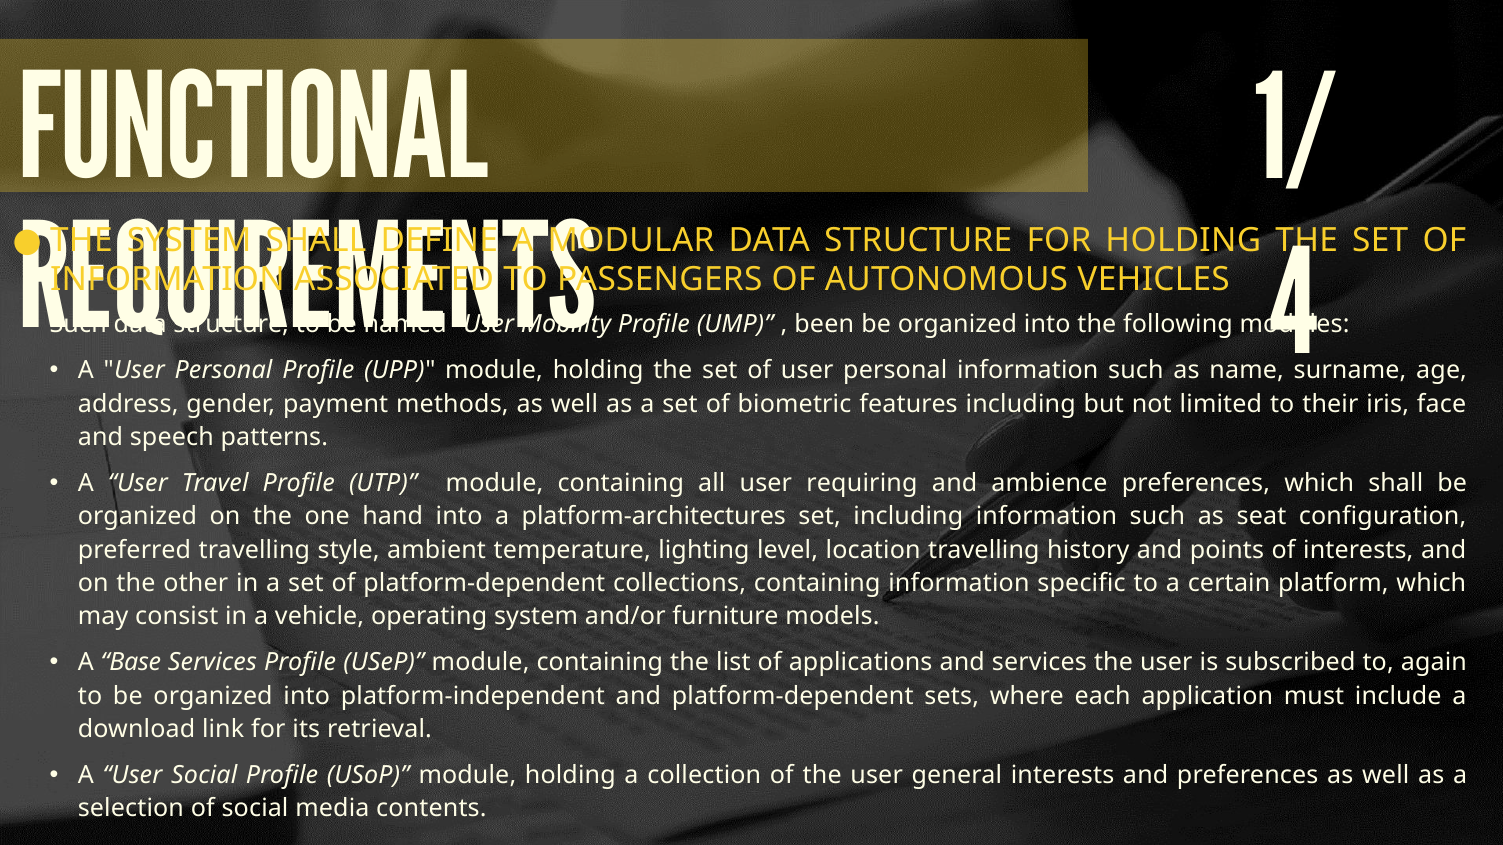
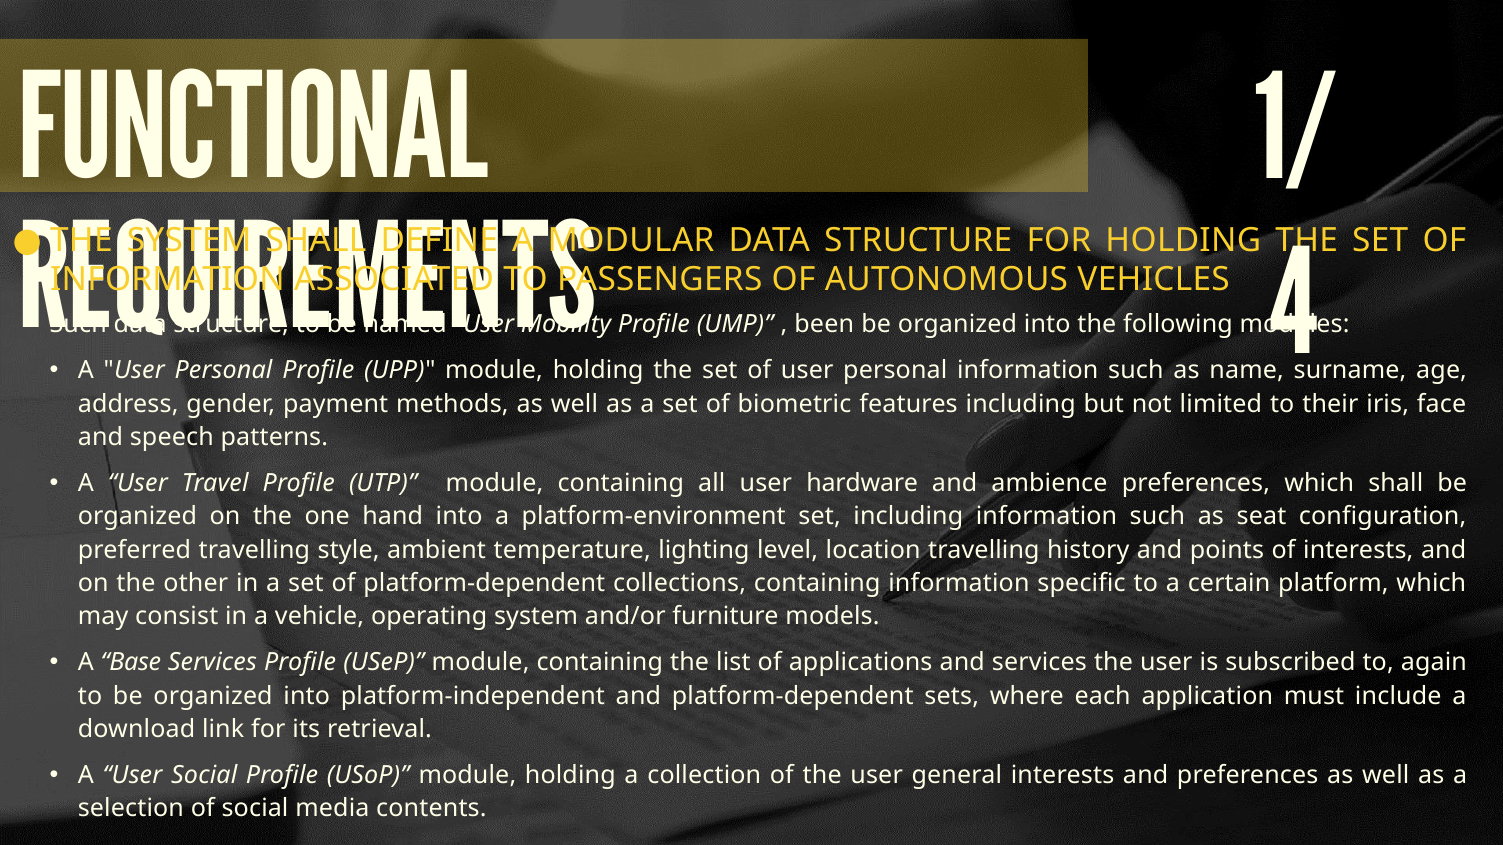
requiring: requiring -> hardware
platform-architectures: platform-architectures -> platform-environment
